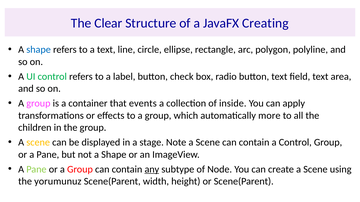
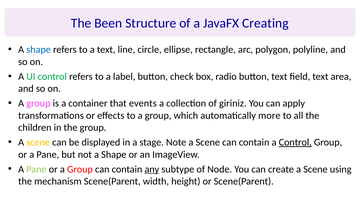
Clear: Clear -> Been
inside: inside -> giriniz
Control at (295, 143) underline: none -> present
yorumunuz: yorumunuz -> mechanism
